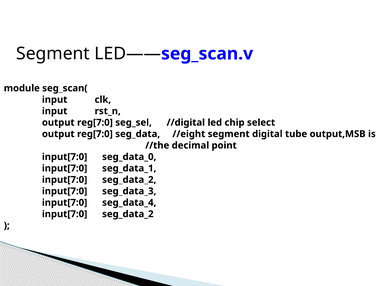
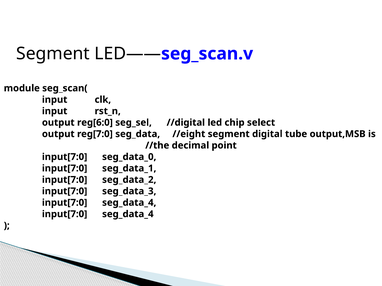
reg[7:0 at (95, 123): reg[7:0 -> reg[6:0
seg_data_2 at (128, 214): seg_data_2 -> seg_data_4
